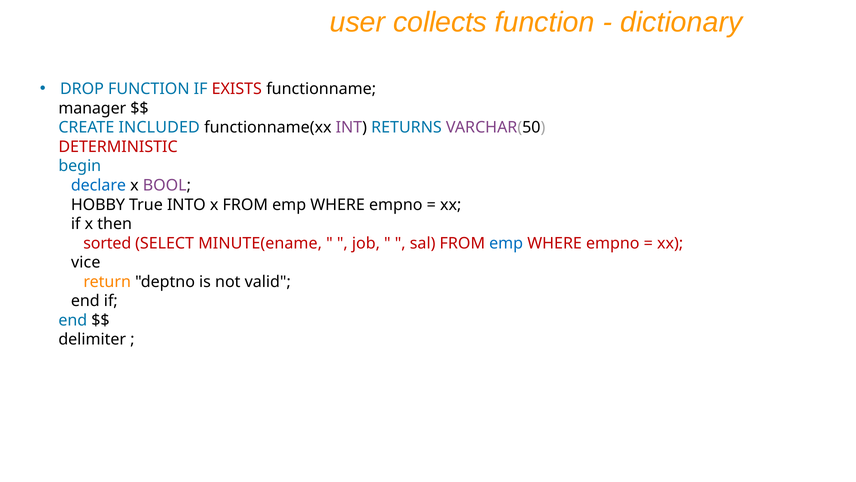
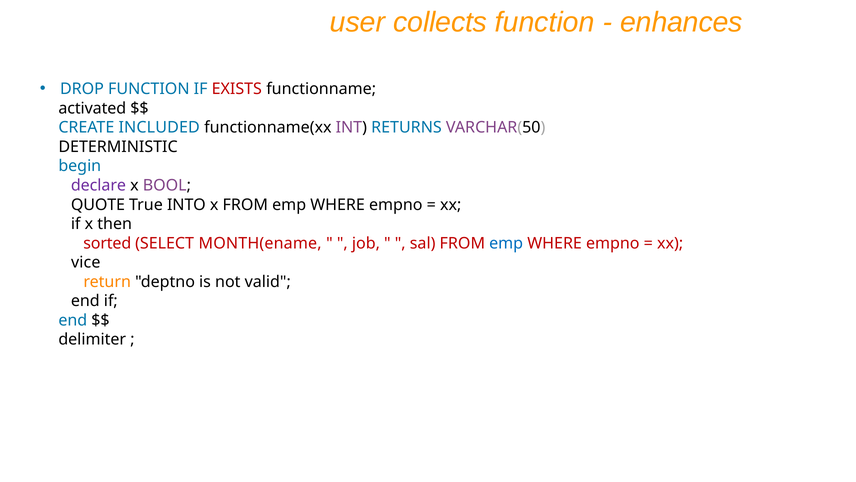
dictionary: dictionary -> enhances
manager: manager -> activated
DETERMINISTIC colour: red -> black
declare colour: blue -> purple
HOBBY: HOBBY -> QUOTE
MINUTE(ename: MINUTE(ename -> MONTH(ename
